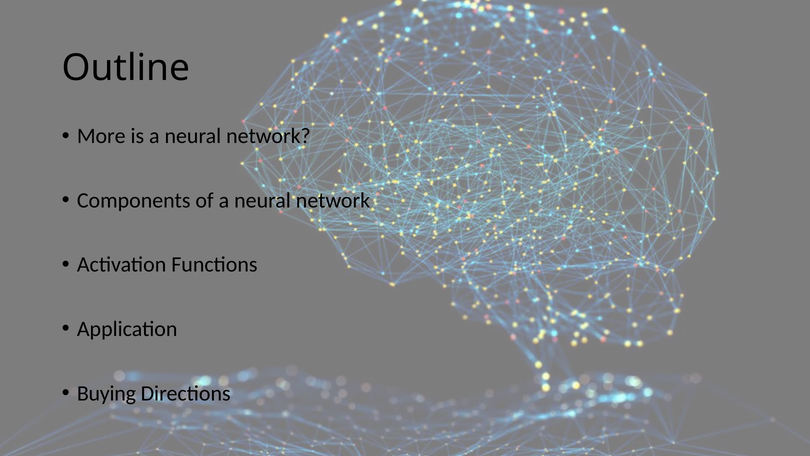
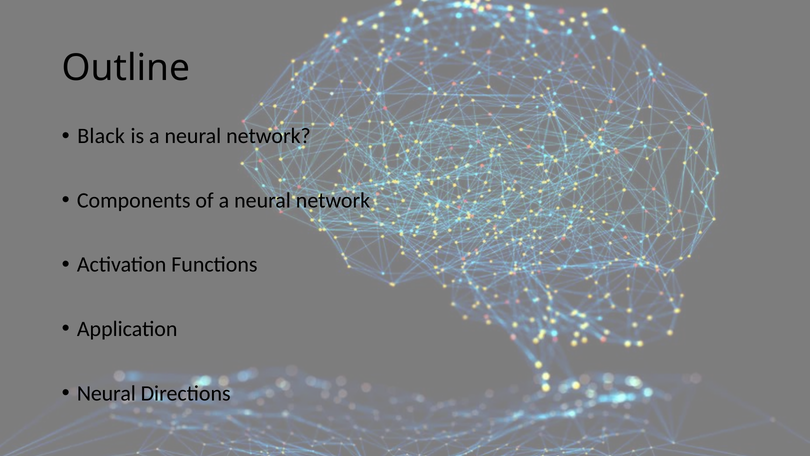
More: More -> Black
Buying at (106, 393): Buying -> Neural
